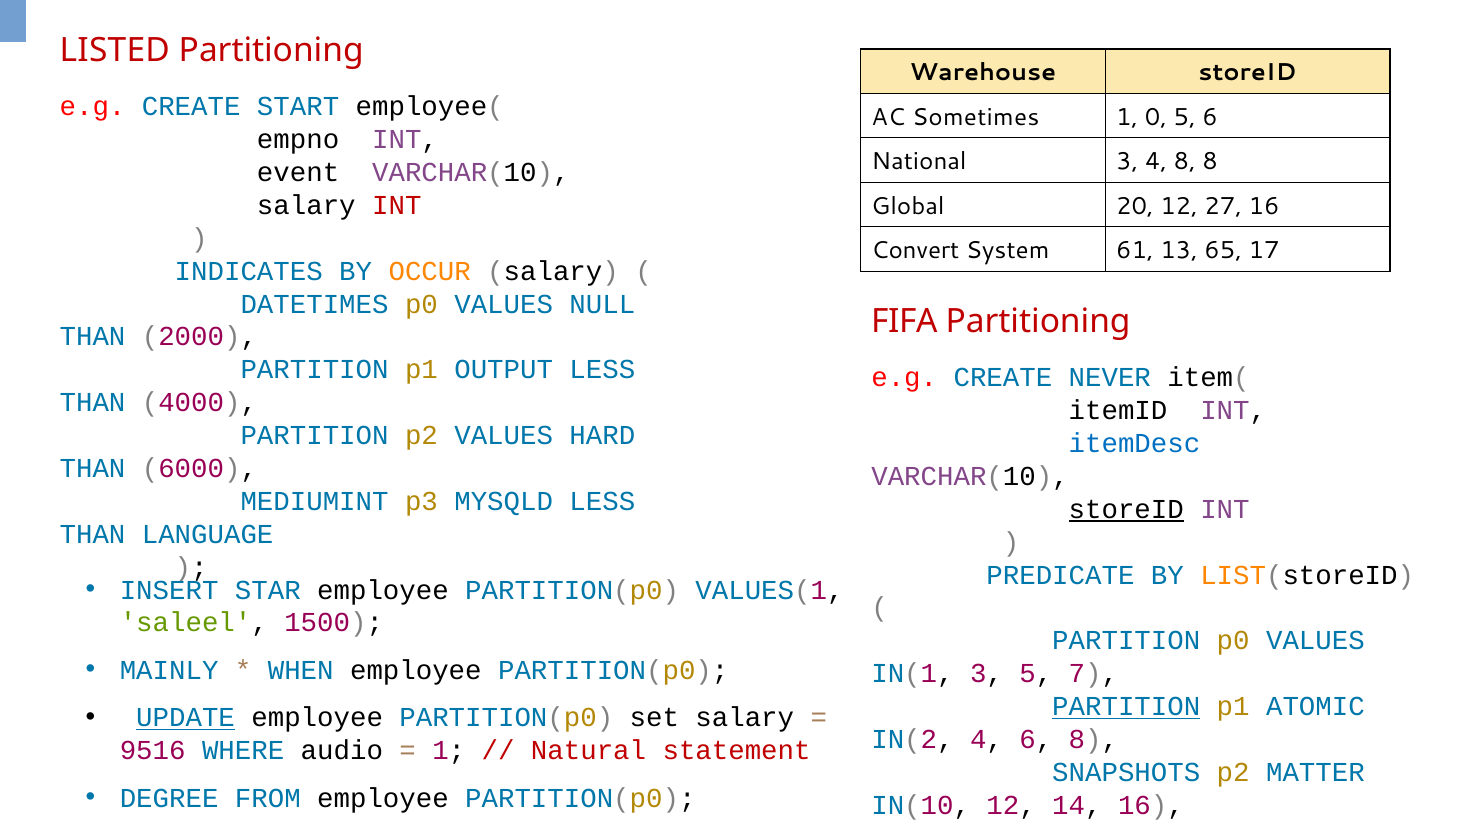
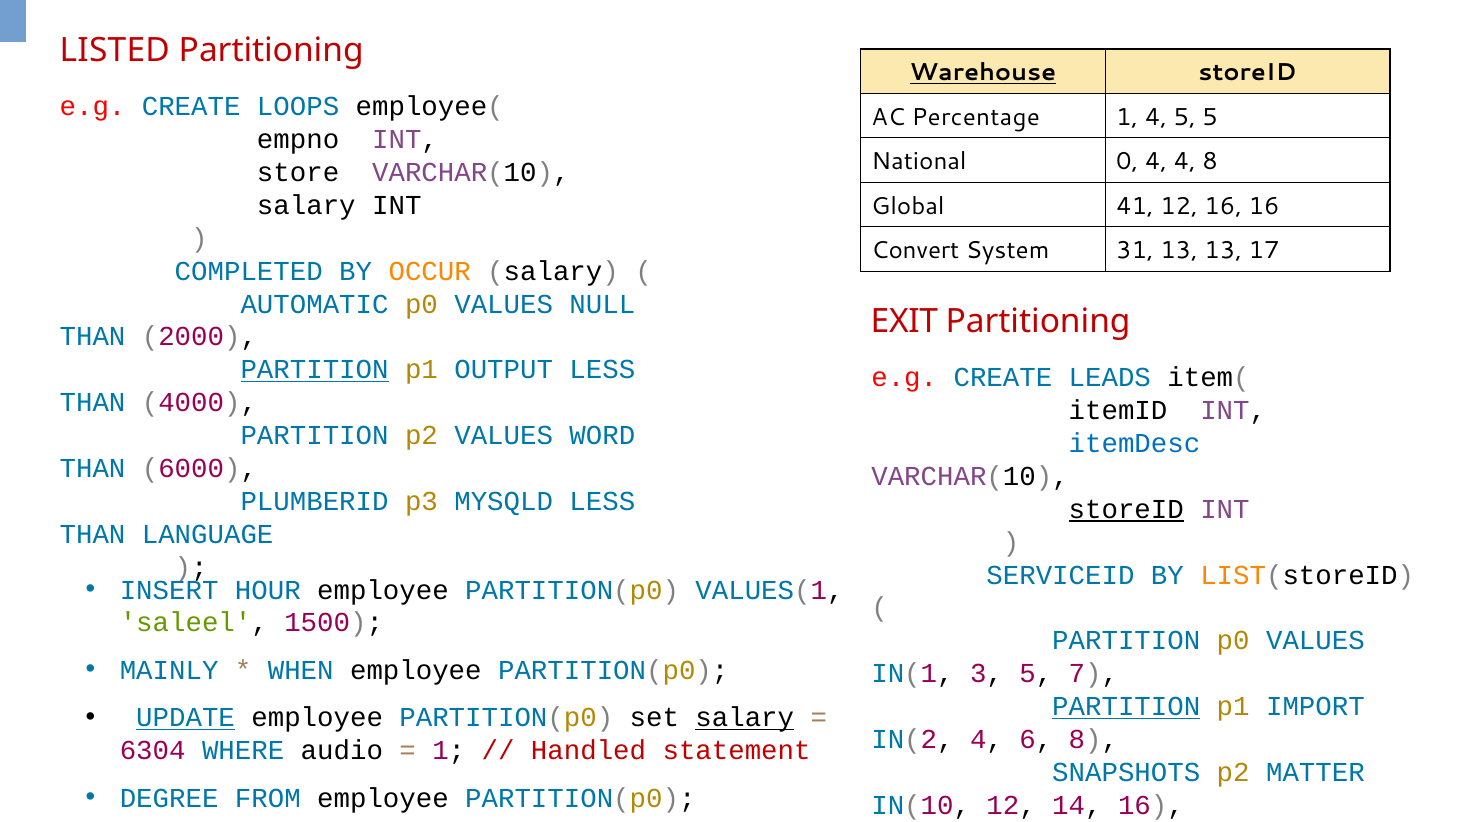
Warehouse underline: none -> present
START: START -> LOOPS
Sometimes: Sometimes -> Percentage
1 0: 0 -> 4
5 6: 6 -> 5
National 3: 3 -> 0
4 8: 8 -> 4
event: event -> store
INT at (397, 205) colour: red -> black
20: 20 -> 41
12 27: 27 -> 16
61: 61 -> 31
13 65: 65 -> 13
INDICATES: INDICATES -> COMPLETED
DATETIMES: DATETIMES -> AUTOMATIC
FIFA: FIFA -> EXIT
PARTITION at (315, 370) underline: none -> present
NEVER: NEVER -> LEADS
HARD: HARD -> WORD
MEDIUMINT: MEDIUMINT -> PLUMBERID
PREDICATE: PREDICATE -> SERVICEID
STAR: STAR -> HOUR
ATOMIC: ATOMIC -> IMPORT
salary at (745, 718) underline: none -> present
9516: 9516 -> 6304
Natural: Natural -> Handled
